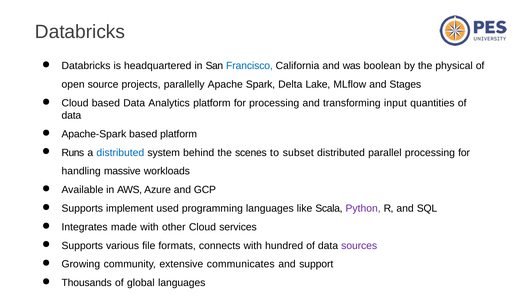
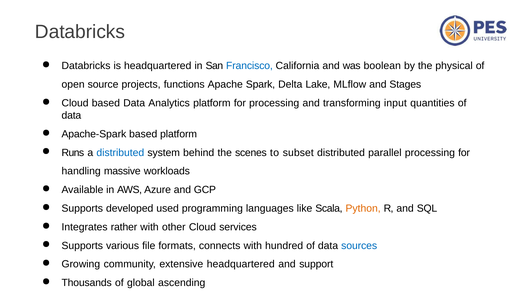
parallelly: parallelly -> functions
implement: implement -> developed
Python colour: purple -> orange
made: made -> rather
sources colour: purple -> blue
extensive communicates: communicates -> headquartered
global languages: languages -> ascending
